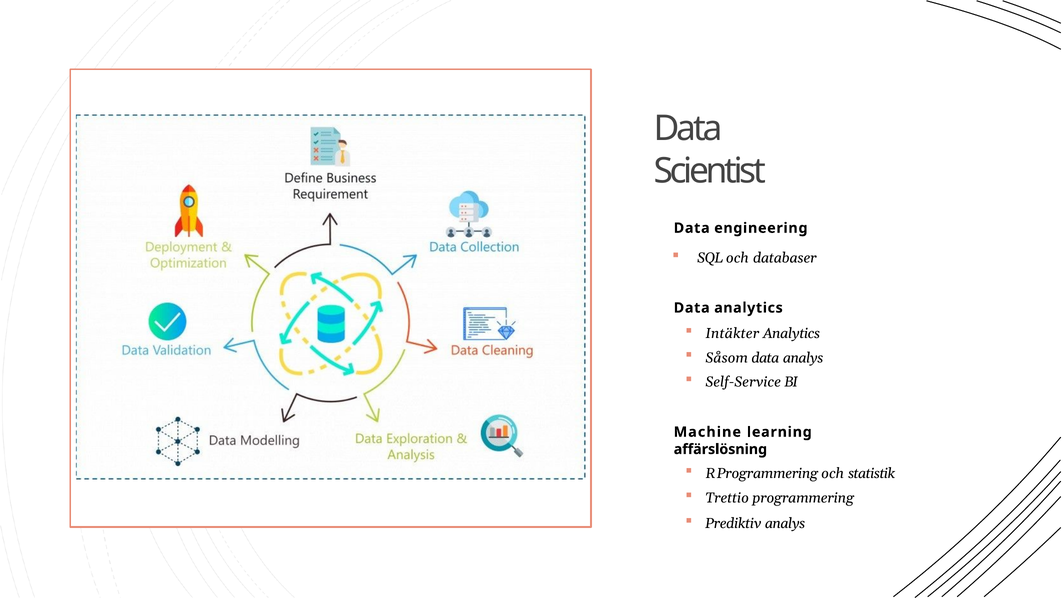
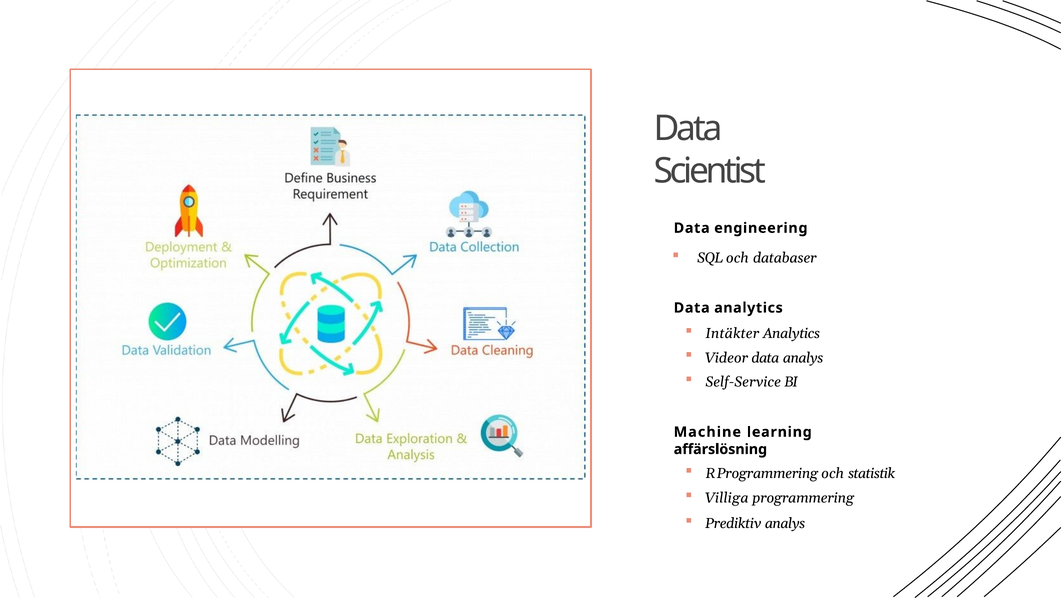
Såsom: Såsom -> Videor
Trettio: Trettio -> Villiga
